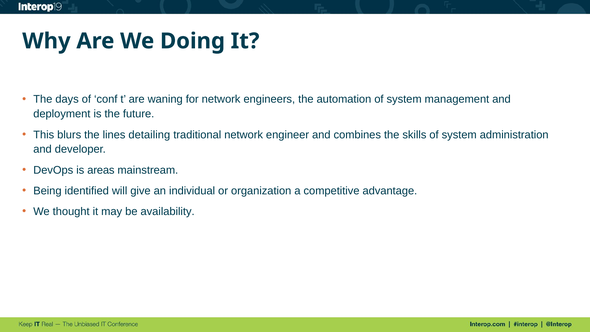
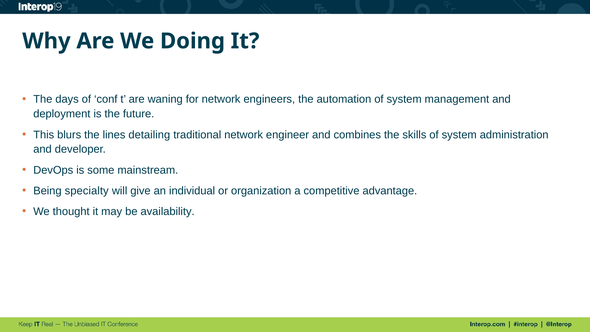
areas: areas -> some
identified: identified -> specialty
